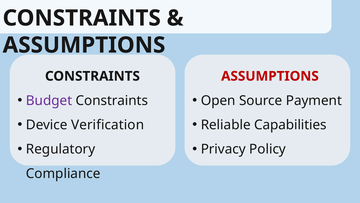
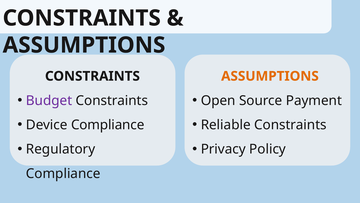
ASSUMPTIONS at (270, 76) colour: red -> orange
Device Verification: Verification -> Compliance
Reliable Capabilities: Capabilities -> Constraints
